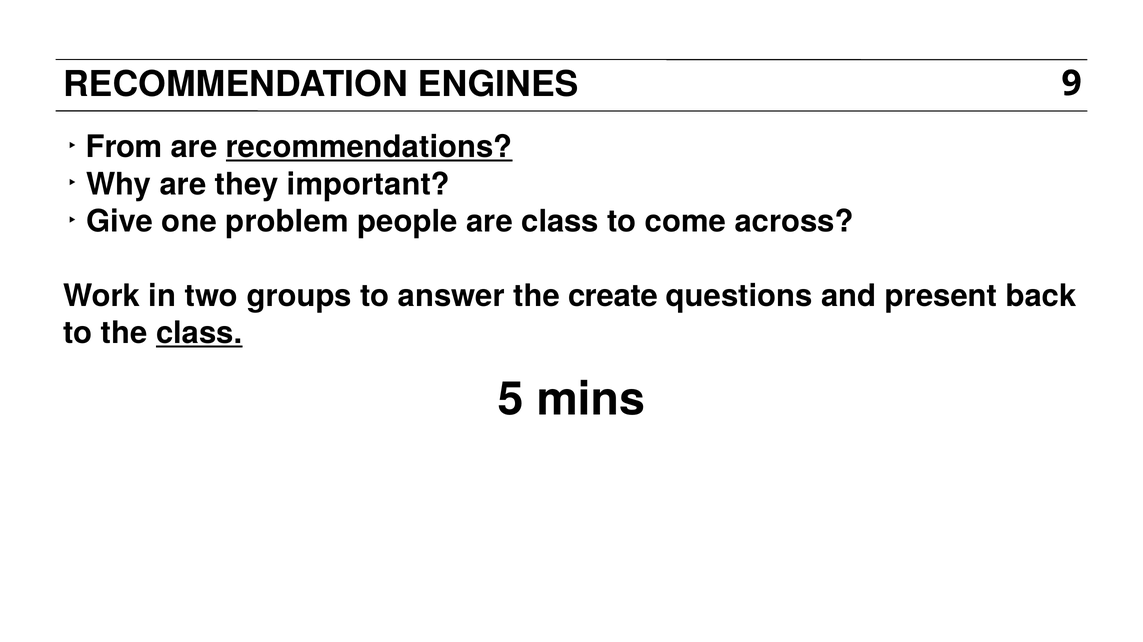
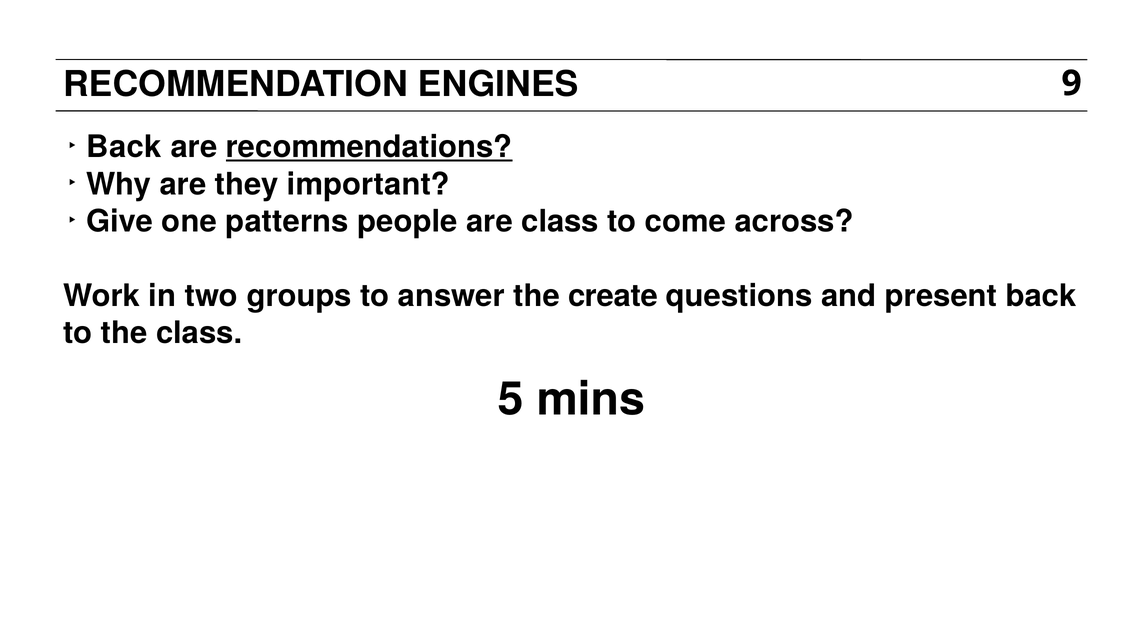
From at (124, 147): From -> Back
problem: problem -> patterns
class at (199, 333) underline: present -> none
